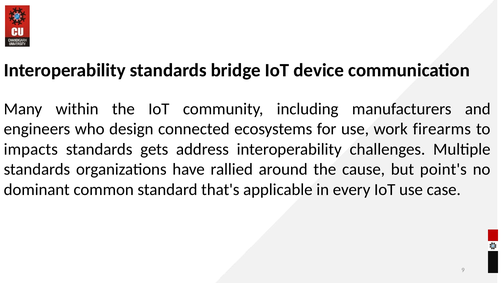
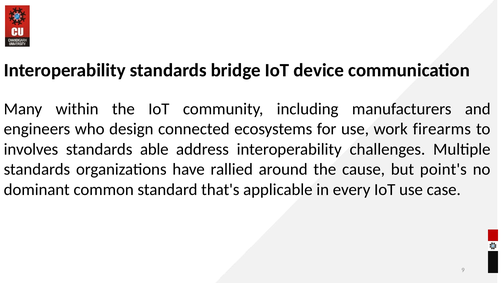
impacts: impacts -> involves
gets: gets -> able
